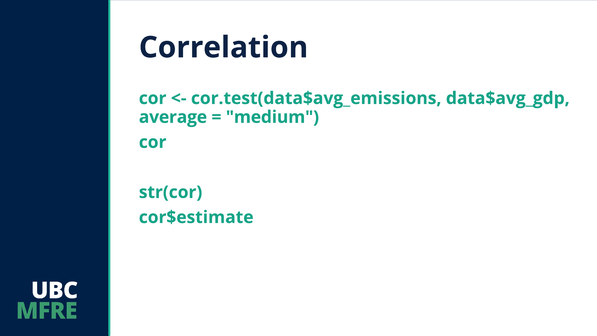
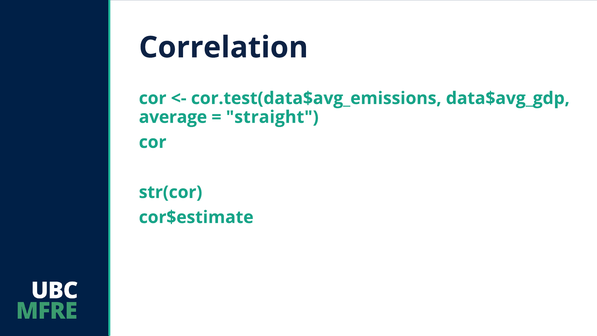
medium: medium -> straight
